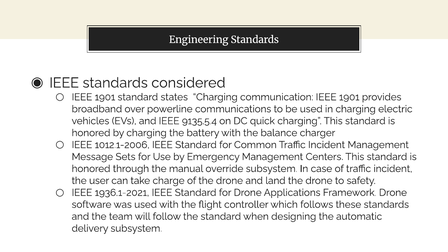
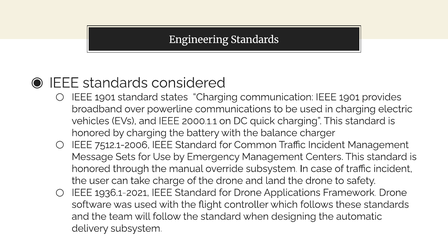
9135.5.4: 9135.5.4 -> 2000.1.1
1012.1-2006: 1012.1-2006 -> 7512.1-2006
